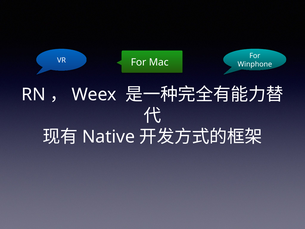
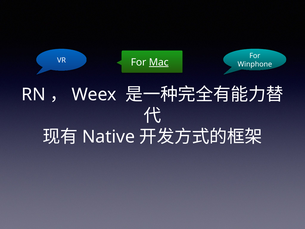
Mac underline: none -> present
